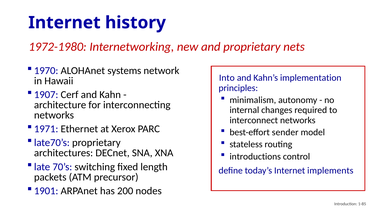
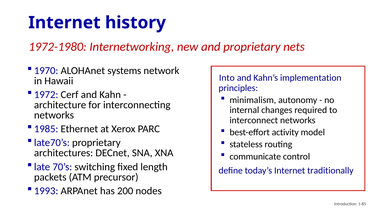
1907: 1907 -> 1972
1971: 1971 -> 1985
sender: sender -> activity
introductions: introductions -> communicate
implements: implements -> traditionally
1901: 1901 -> 1993
